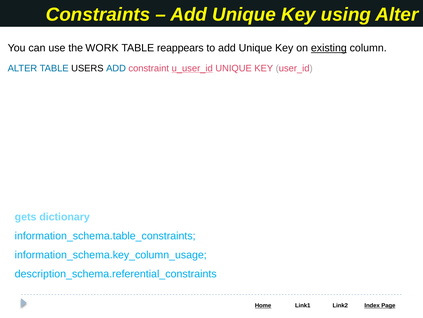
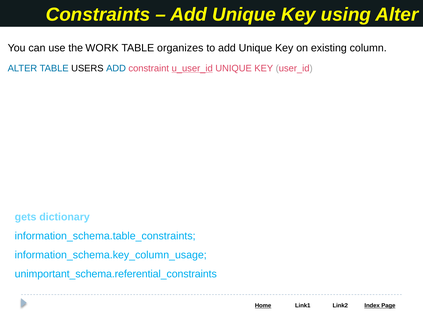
reappears: reappears -> organizes
existing underline: present -> none
description_schema.referential_constraints: description_schema.referential_constraints -> unimportant_schema.referential_constraints
